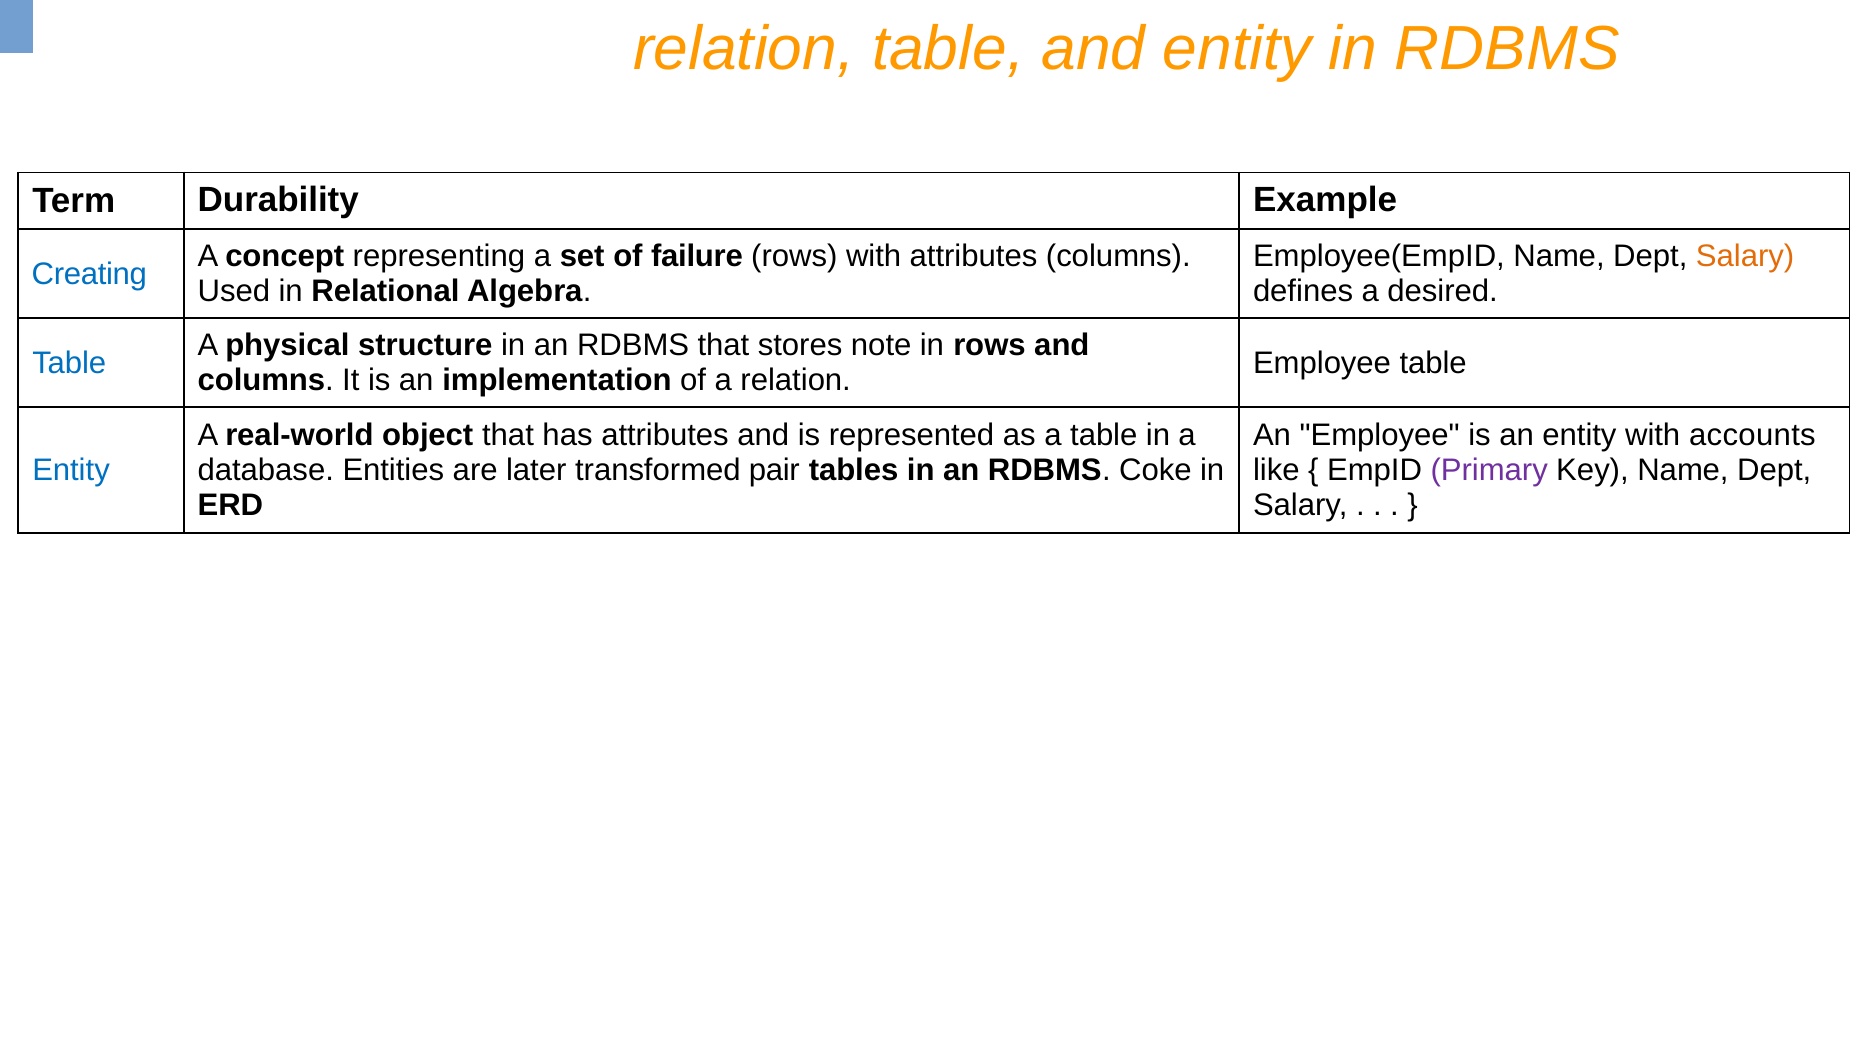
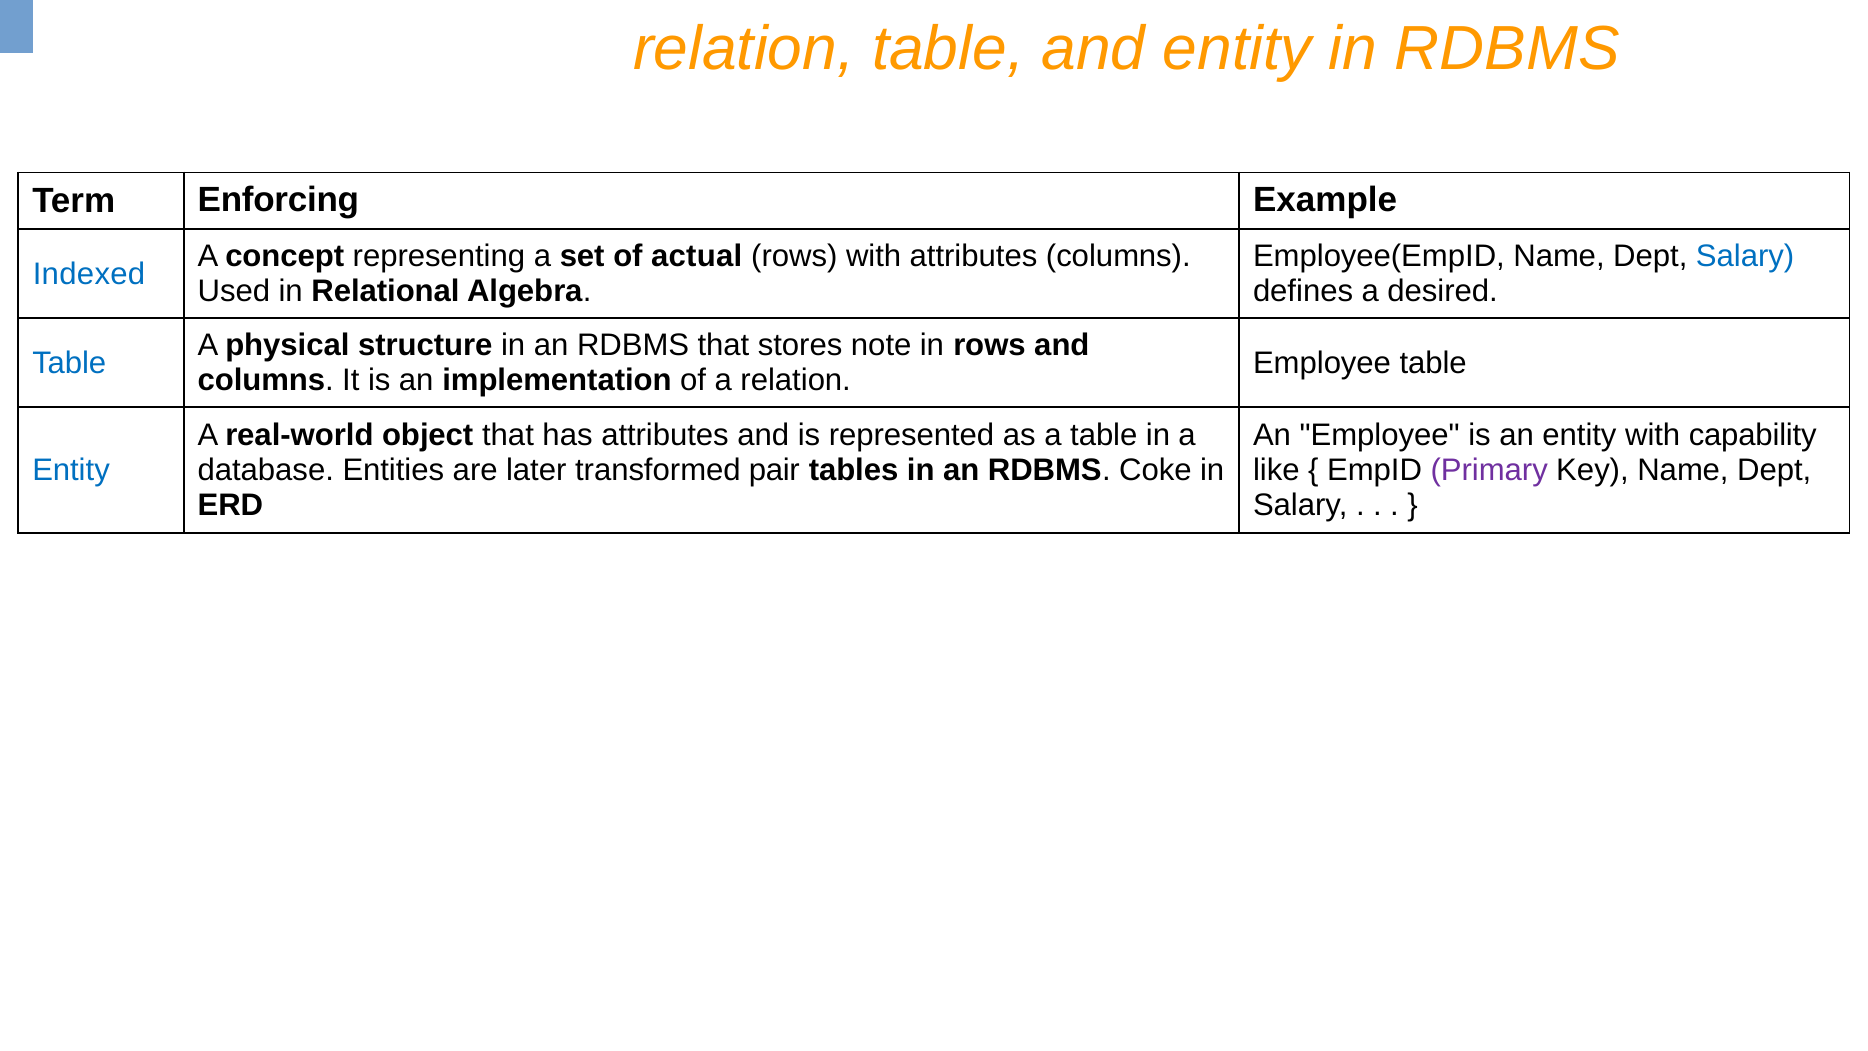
Durability: Durability -> Enforcing
failure: failure -> actual
Salary at (1745, 257) colour: orange -> blue
Creating: Creating -> Indexed
accounts: accounts -> capability
